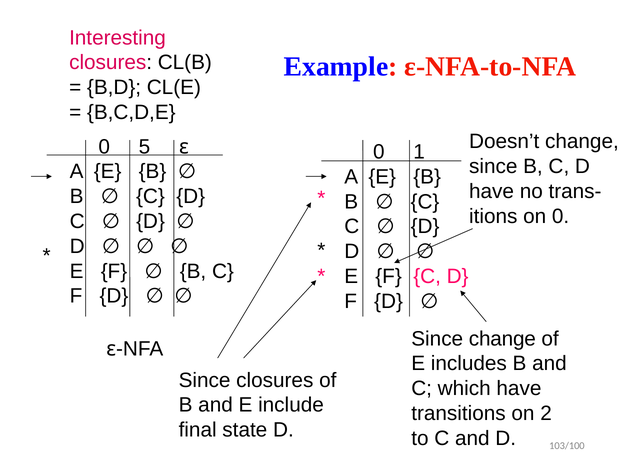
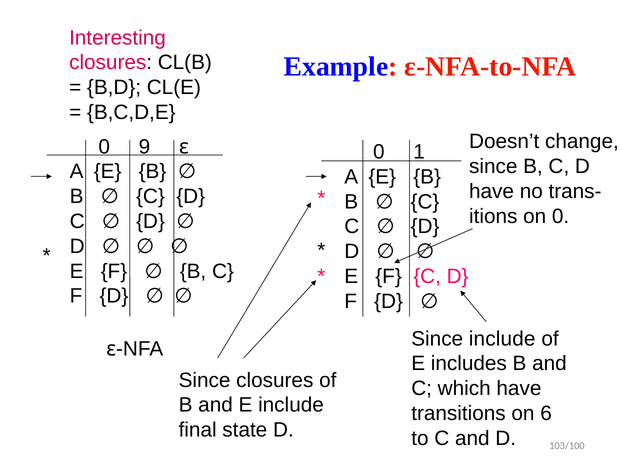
5: 5 -> 9
Since change: change -> include
2: 2 -> 6
